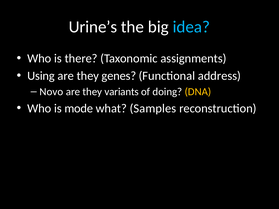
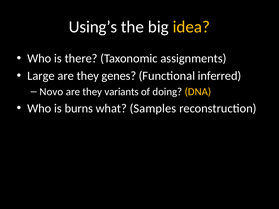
Urine’s: Urine’s -> Using’s
idea colour: light blue -> yellow
Using: Using -> Large
address: address -> inferred
mode: mode -> burns
